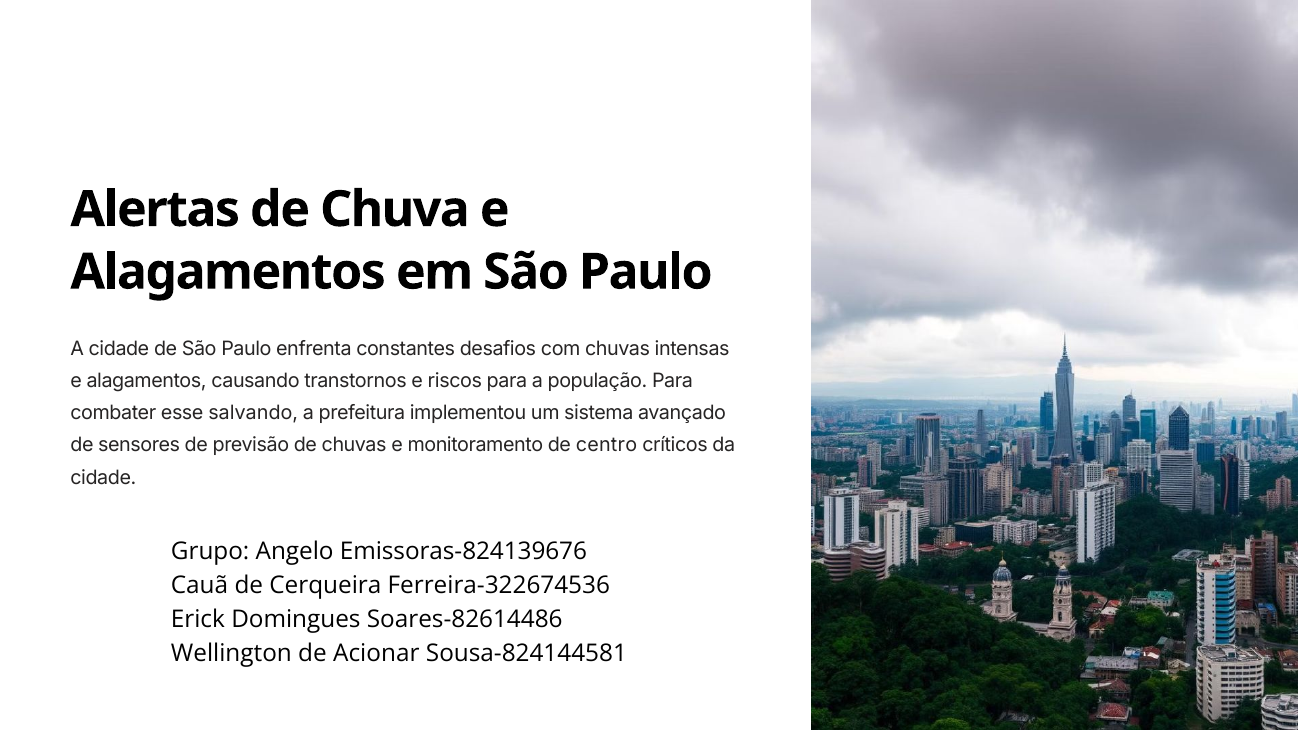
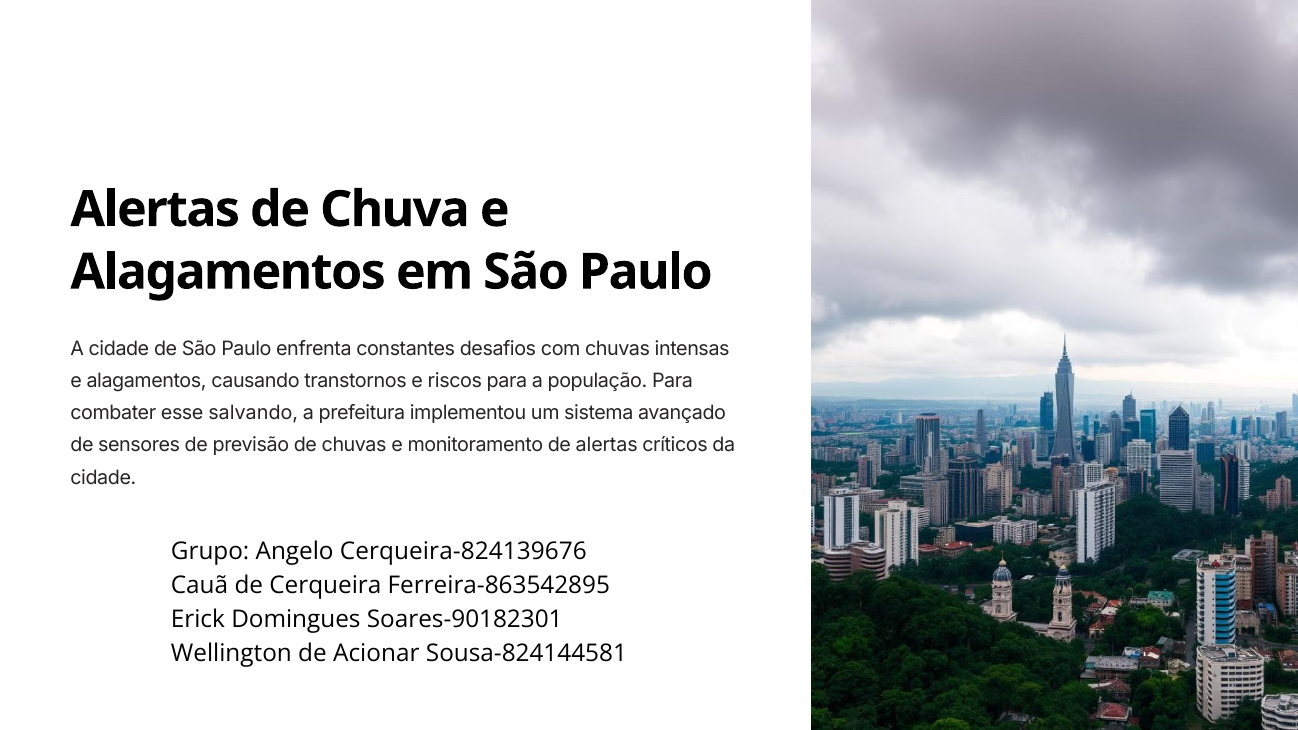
de centro: centro -> alertas
Emissoras-824139676: Emissoras-824139676 -> Cerqueira-824139676
Ferreira-322674536: Ferreira-322674536 -> Ferreira-863542895
Soares-82614486: Soares-82614486 -> Soares-90182301
